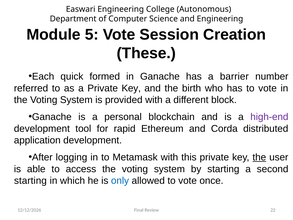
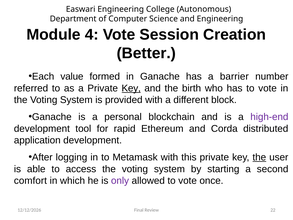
5: 5 -> 4
These: These -> Better
quick: quick -> value
Key at (131, 88) underline: none -> present
starting at (30, 181): starting -> comfort
only colour: blue -> purple
